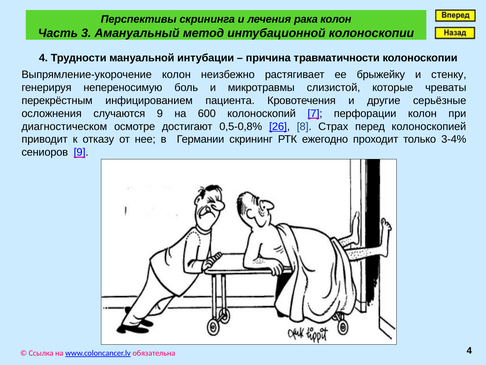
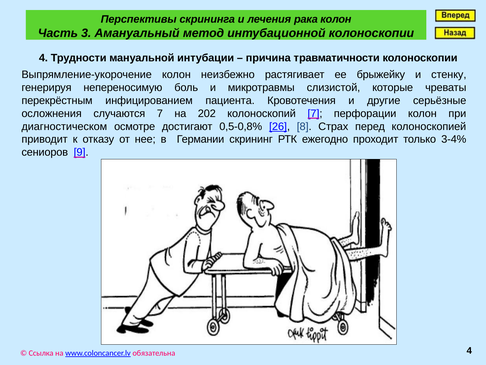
случаются 9: 9 -> 7
600: 600 -> 202
